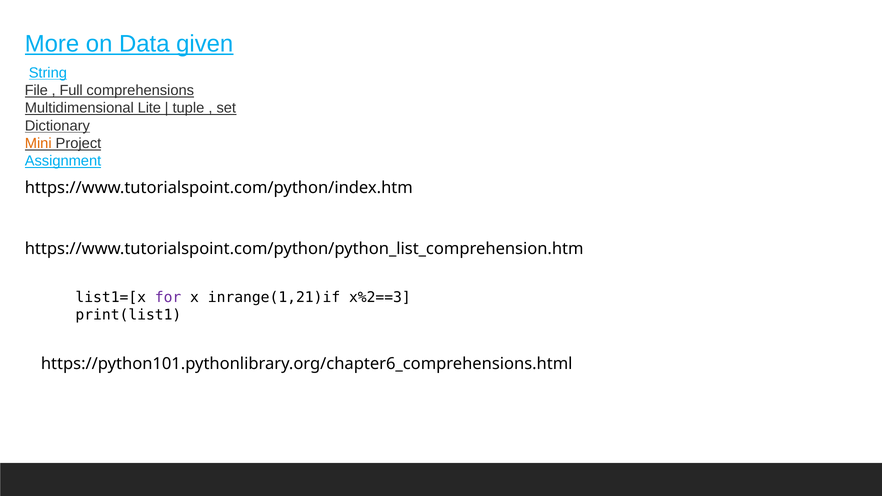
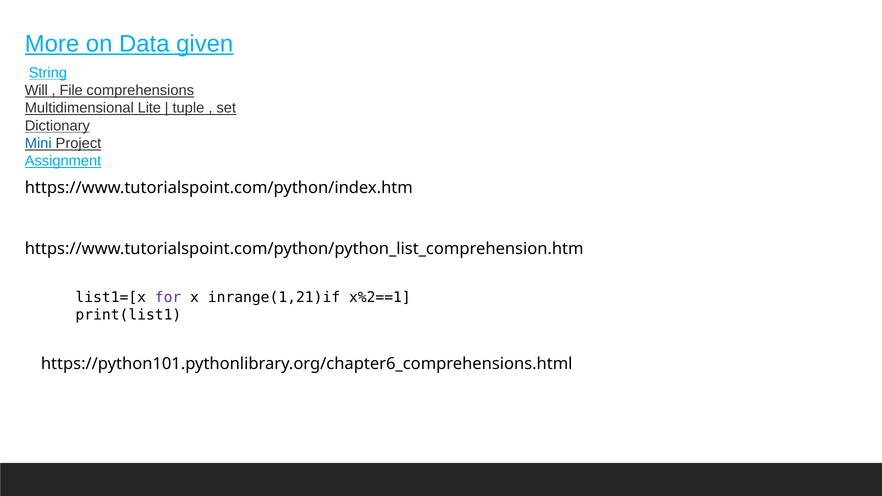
File: File -> Will
Full: Full -> File
Mini colour: orange -> blue
x%2==3: x%2==3 -> x%2==1
